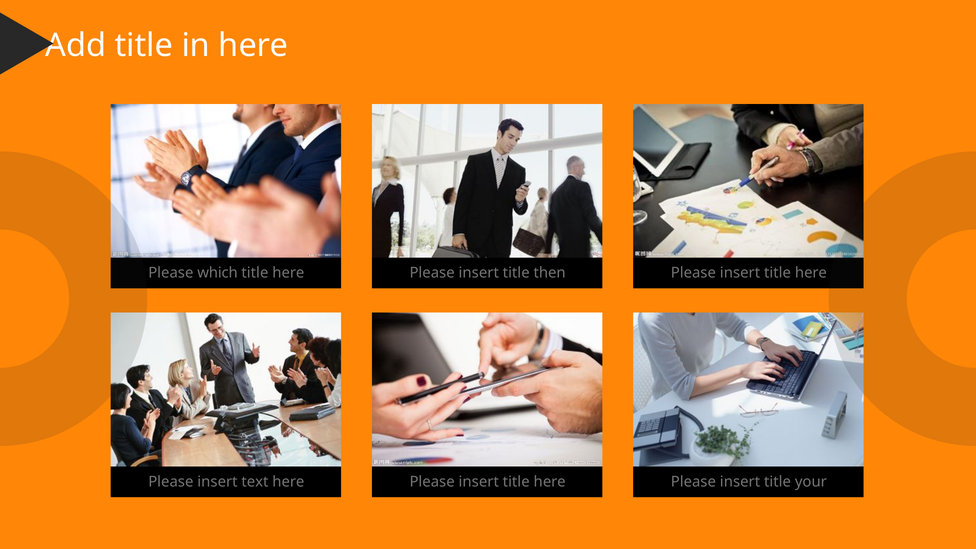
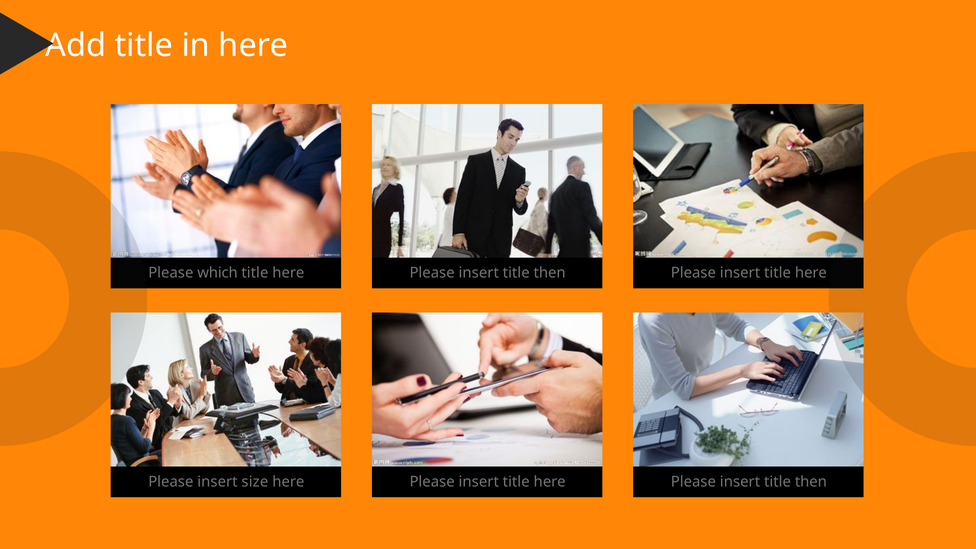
text: text -> size
your at (811, 482): your -> then
